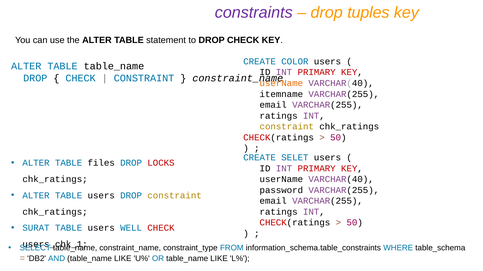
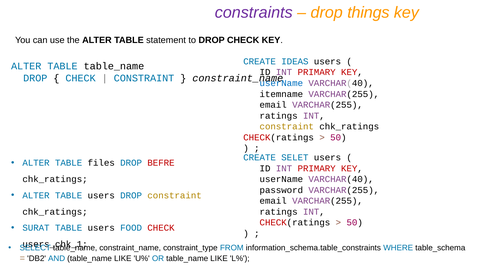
tuples: tuples -> things
COLOR: COLOR -> IDEAS
userName at (281, 83) colour: orange -> blue
LOCKS: LOCKS -> BEFRE
WELL: WELL -> FOOD
